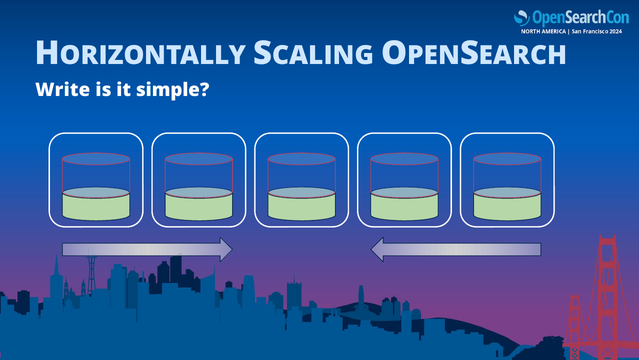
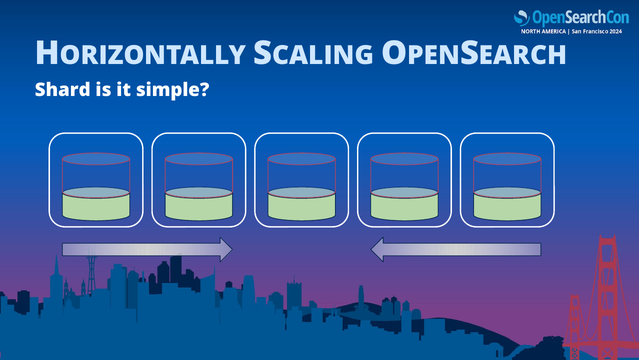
Write: Write -> Shard
